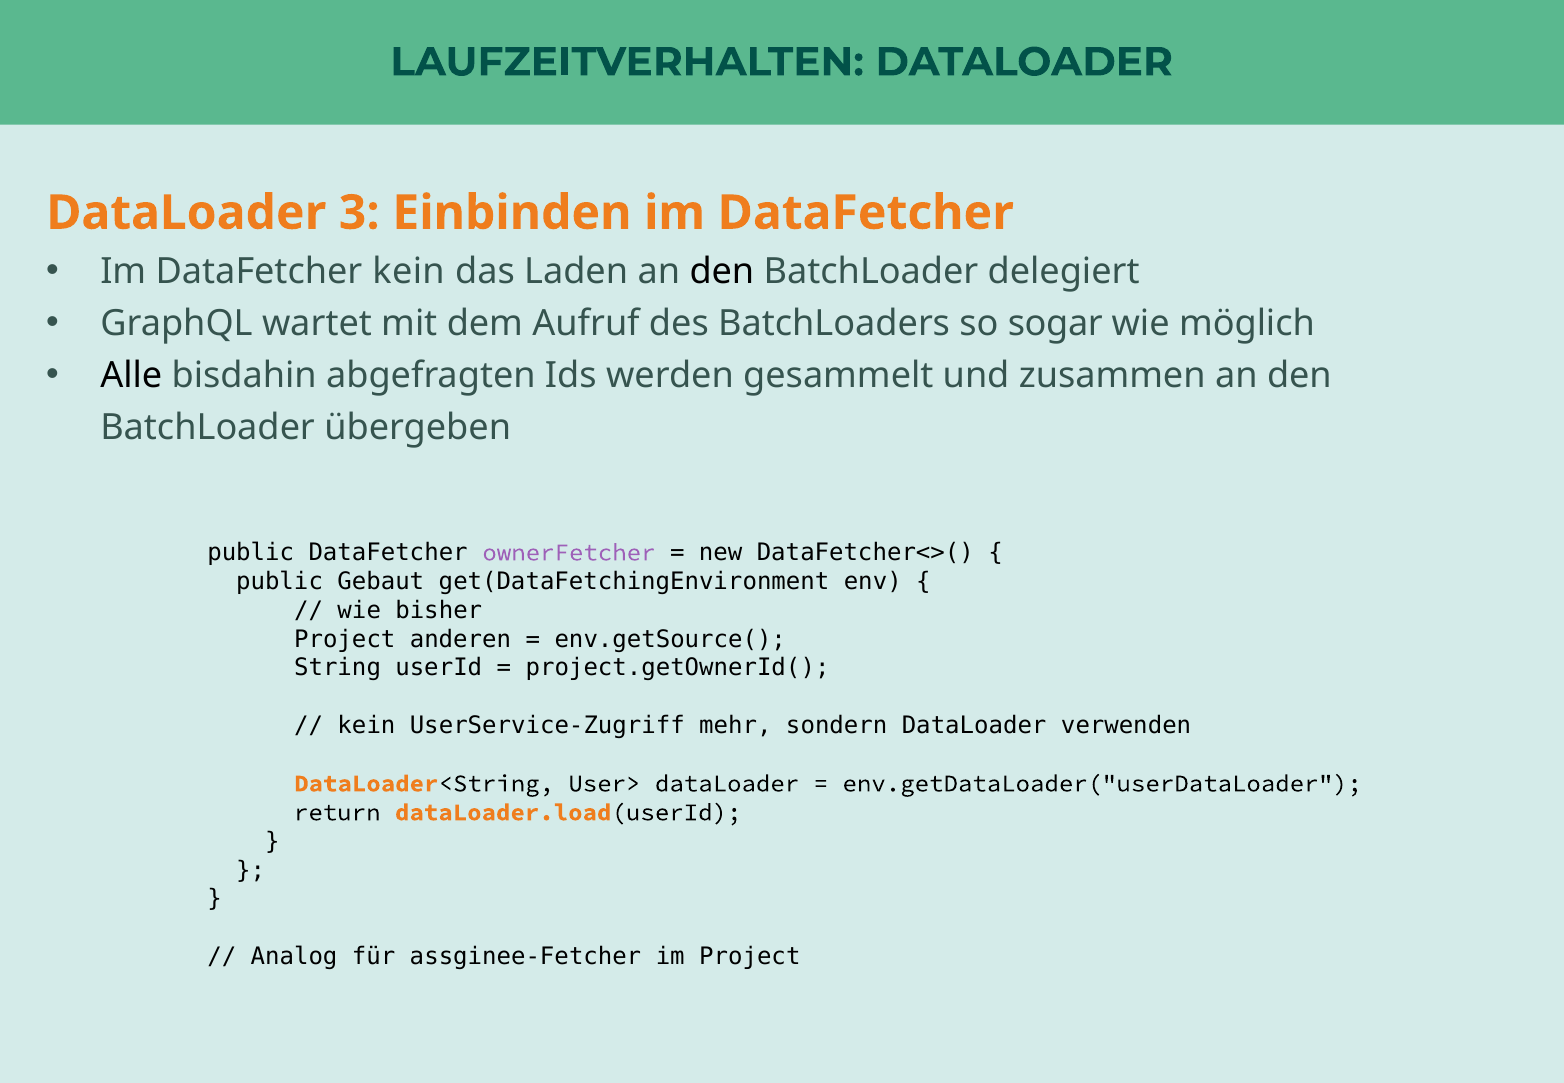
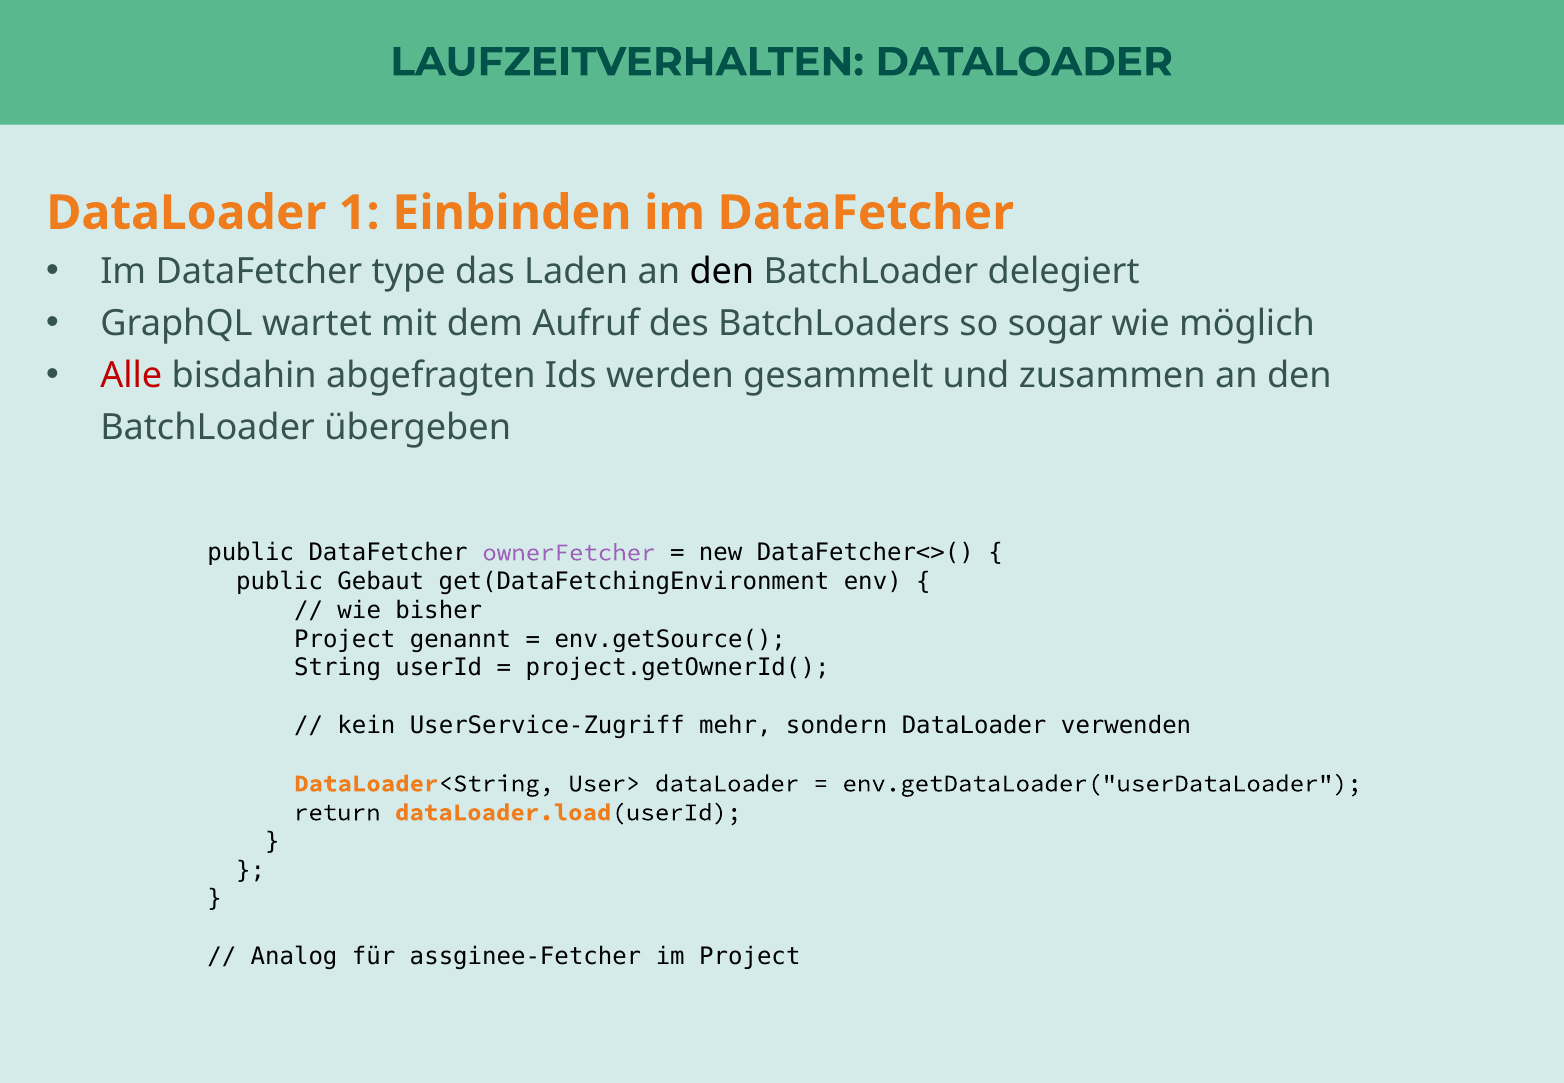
3: 3 -> 1
DataFetcher kein: kein -> type
Alle colour: black -> red
anderen: anderen -> genannt
